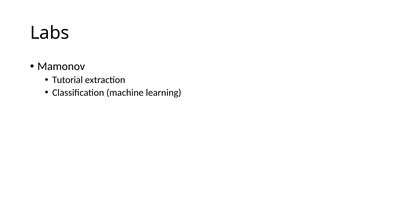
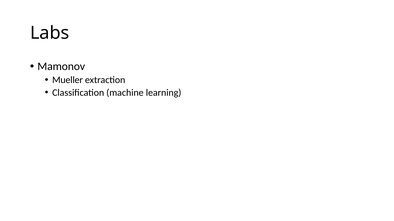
Tutorial: Tutorial -> Mueller
